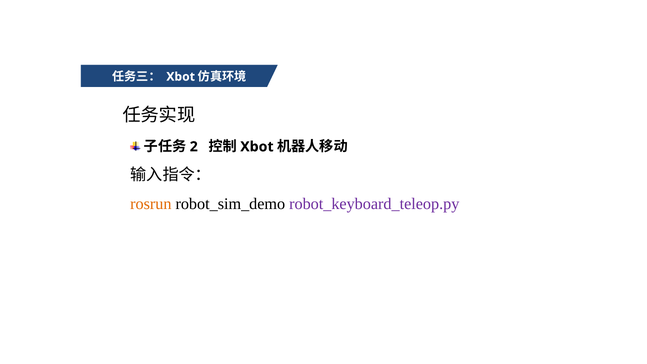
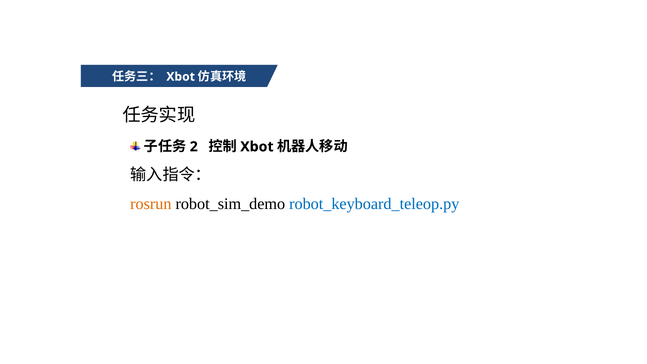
robot_keyboard_teleop.py colour: purple -> blue
